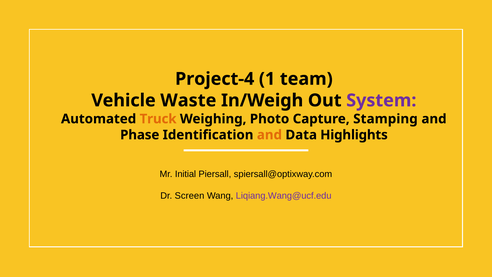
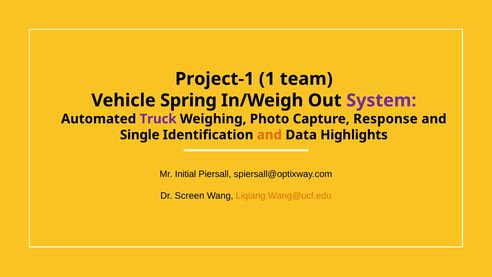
Project-4: Project-4 -> Project-1
Waste: Waste -> Spring
Truck colour: orange -> purple
Stamping: Stamping -> Response
Phase: Phase -> Single
Liqiang.Wang@ucf.edu colour: purple -> orange
